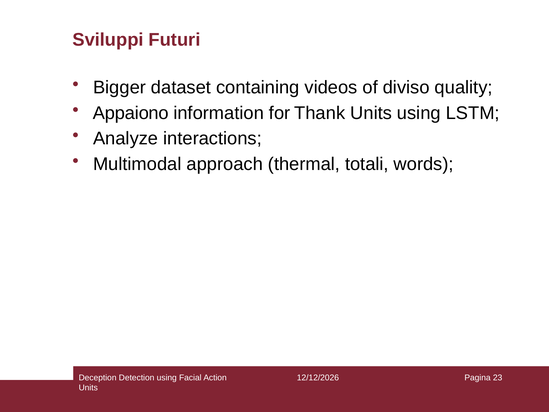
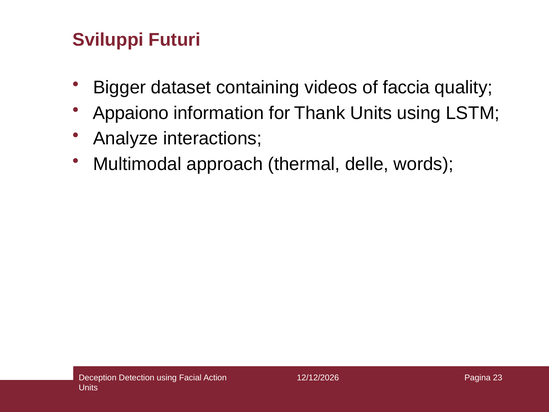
diviso: diviso -> faccia
totali: totali -> delle
